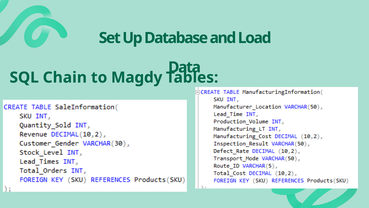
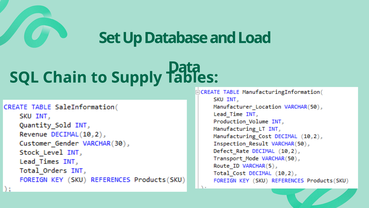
Magdy: Magdy -> Supply
